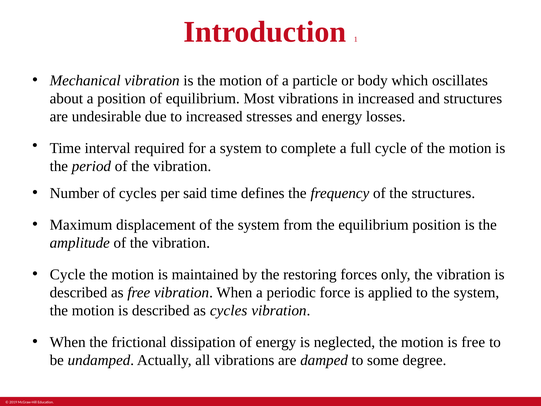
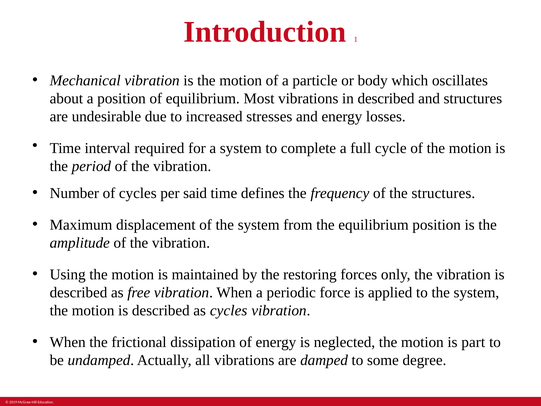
in increased: increased -> described
Cycle at (68, 274): Cycle -> Using
is free: free -> part
